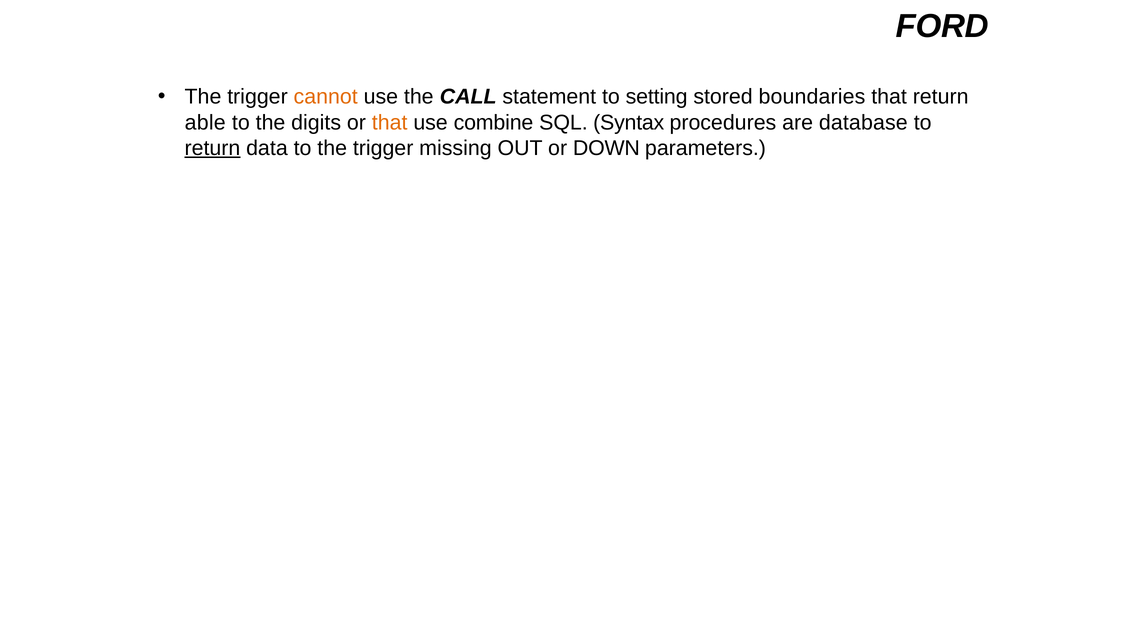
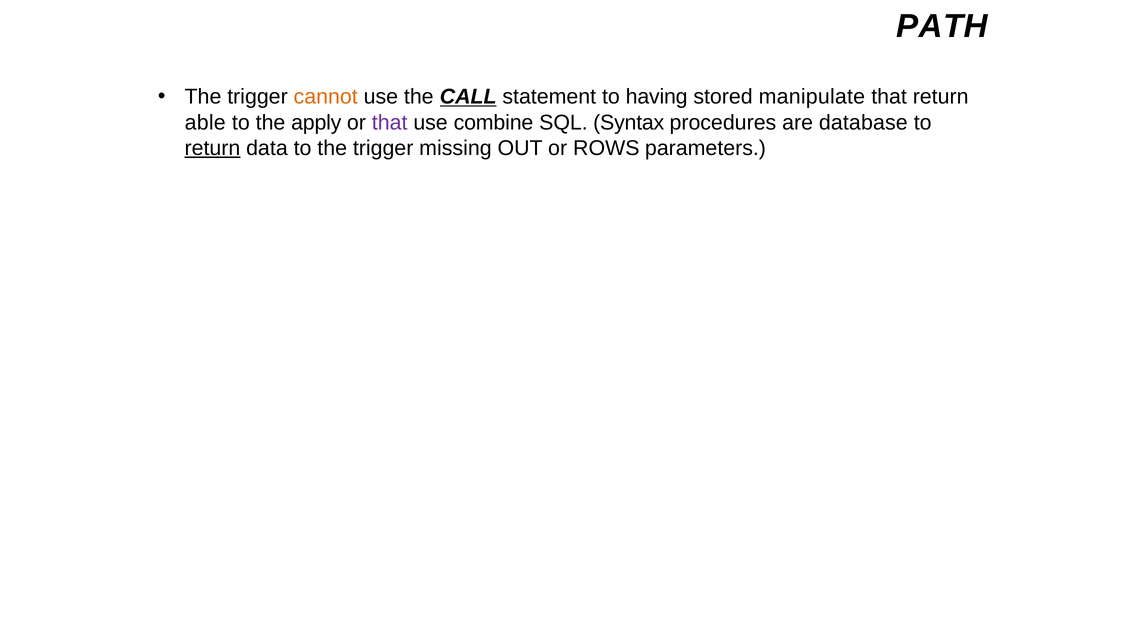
FORD: FORD -> PATH
CALL underline: none -> present
setting: setting -> having
boundaries: boundaries -> manipulate
digits: digits -> apply
that at (390, 122) colour: orange -> purple
DOWN: DOWN -> ROWS
